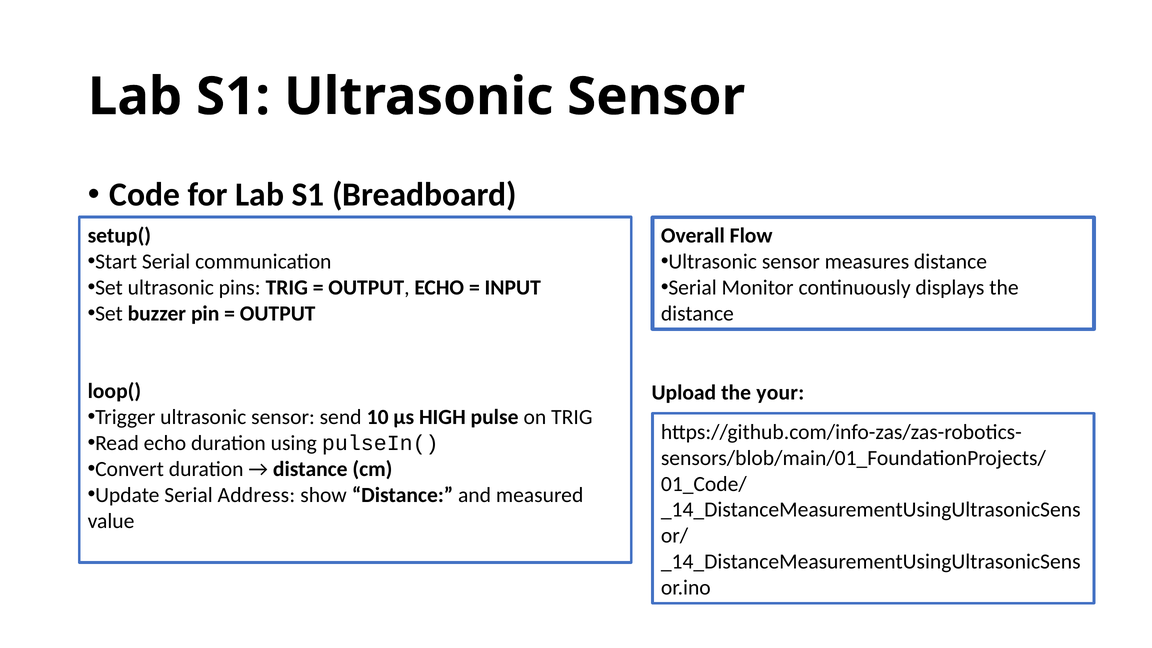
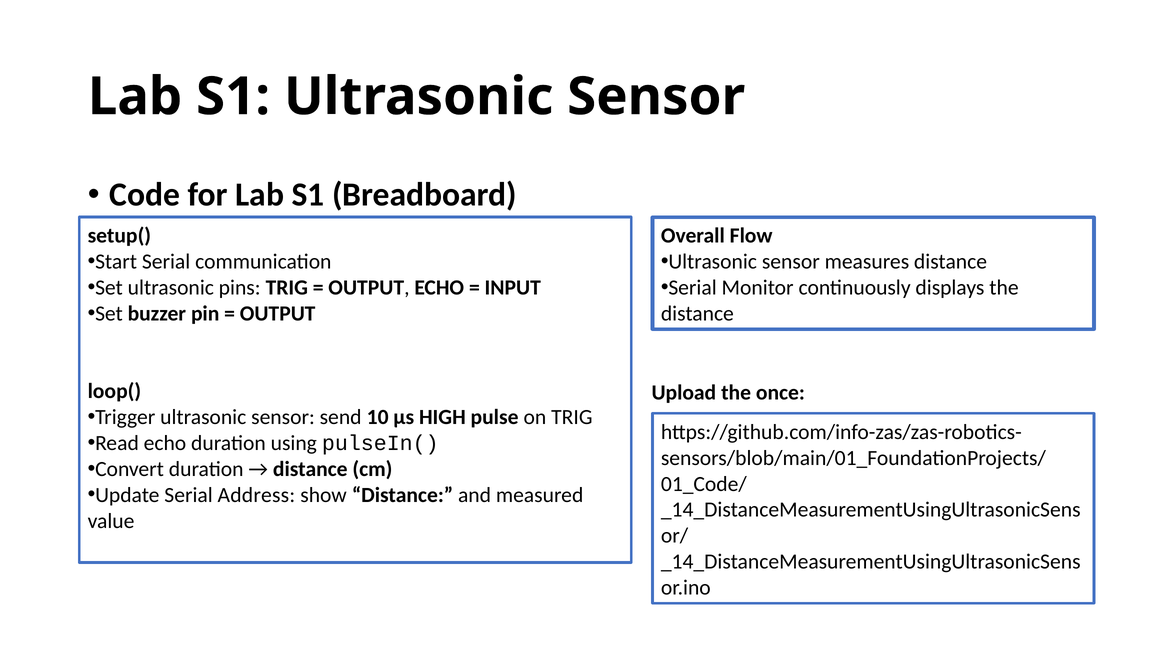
your: your -> once
